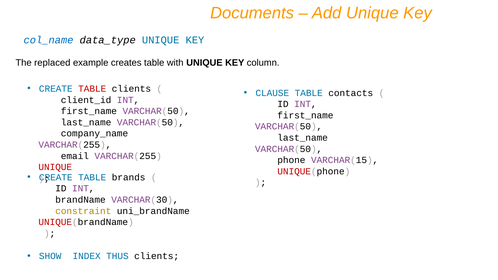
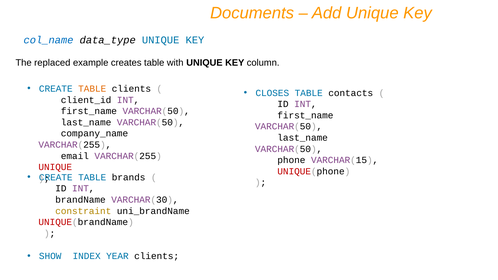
TABLE at (92, 89) colour: red -> orange
CLAUSE: CLAUSE -> CLOSES
THUS: THUS -> YEAR
